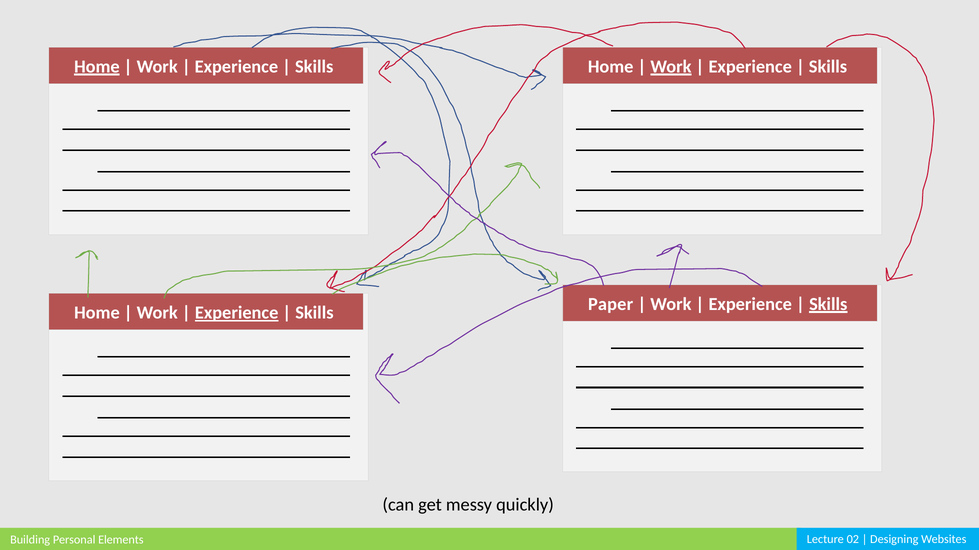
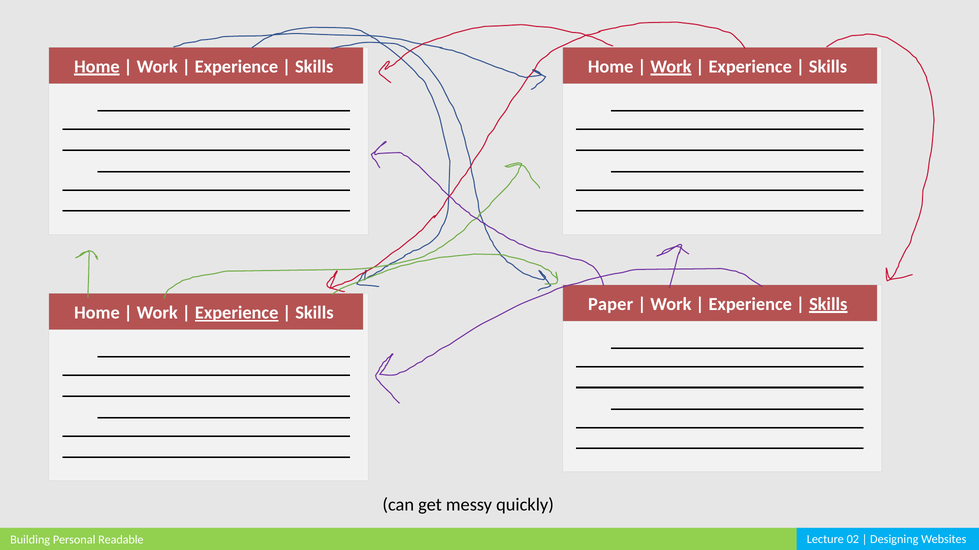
Elements: Elements -> Readable
